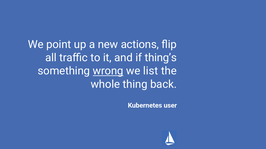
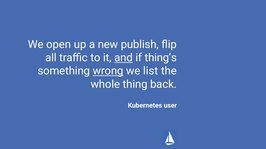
point: point -> open
actions: actions -> publish
and underline: none -> present
